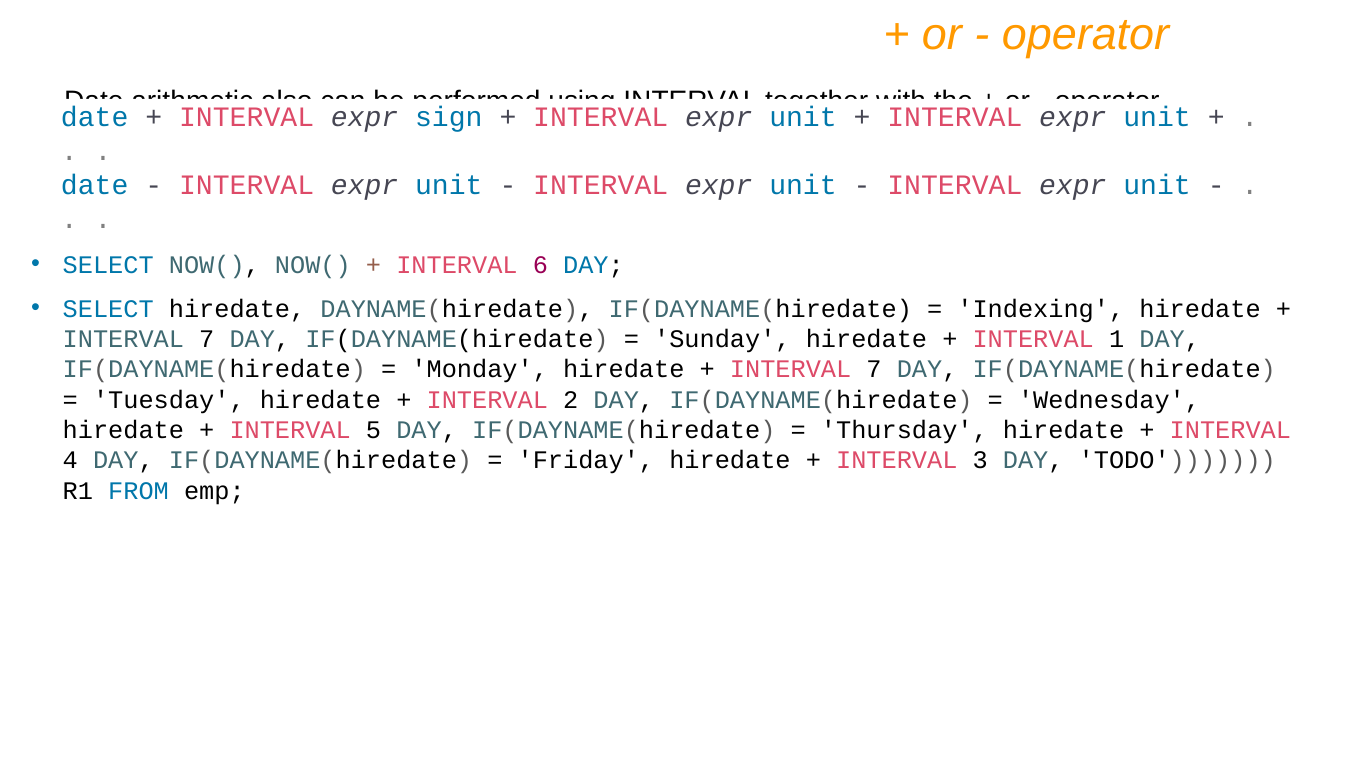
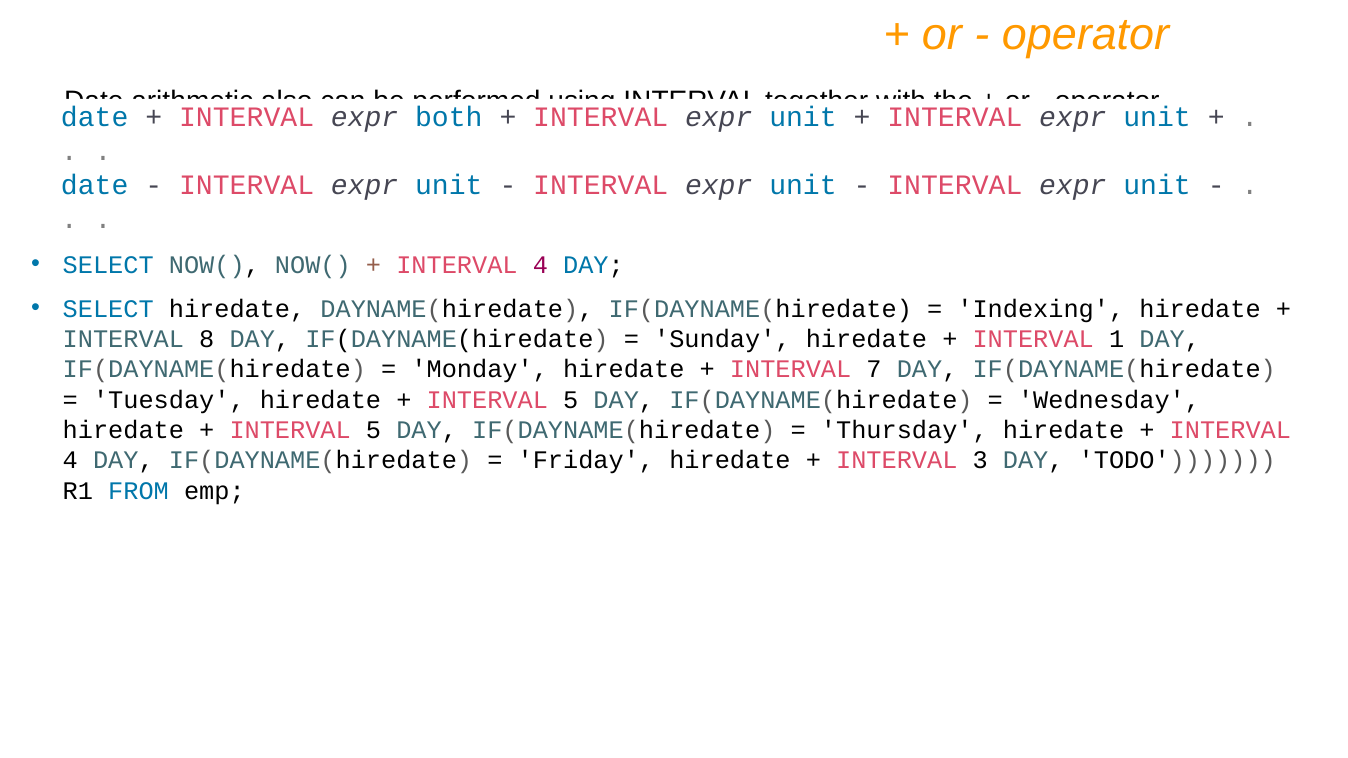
sign: sign -> both
6 at (540, 265): 6 -> 4
7 at (207, 339): 7 -> 8
2 at (571, 400): 2 -> 5
